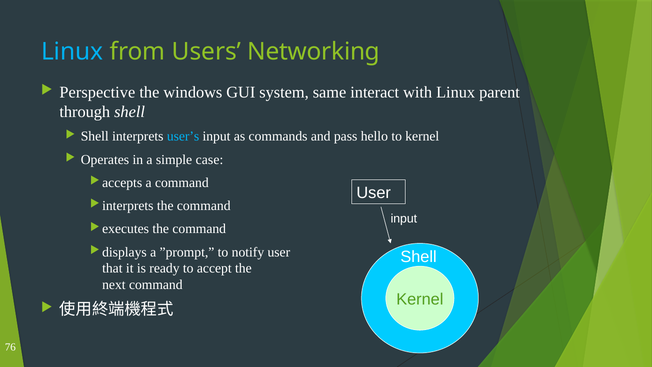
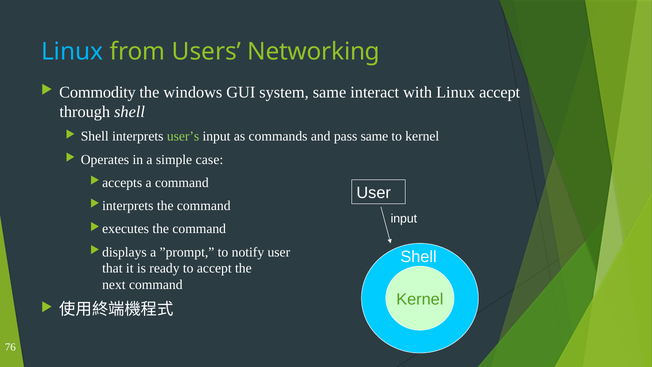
Perspective: Perspective -> Commodity
Linux parent: parent -> accept
user’s colour: light blue -> light green
pass hello: hello -> same
